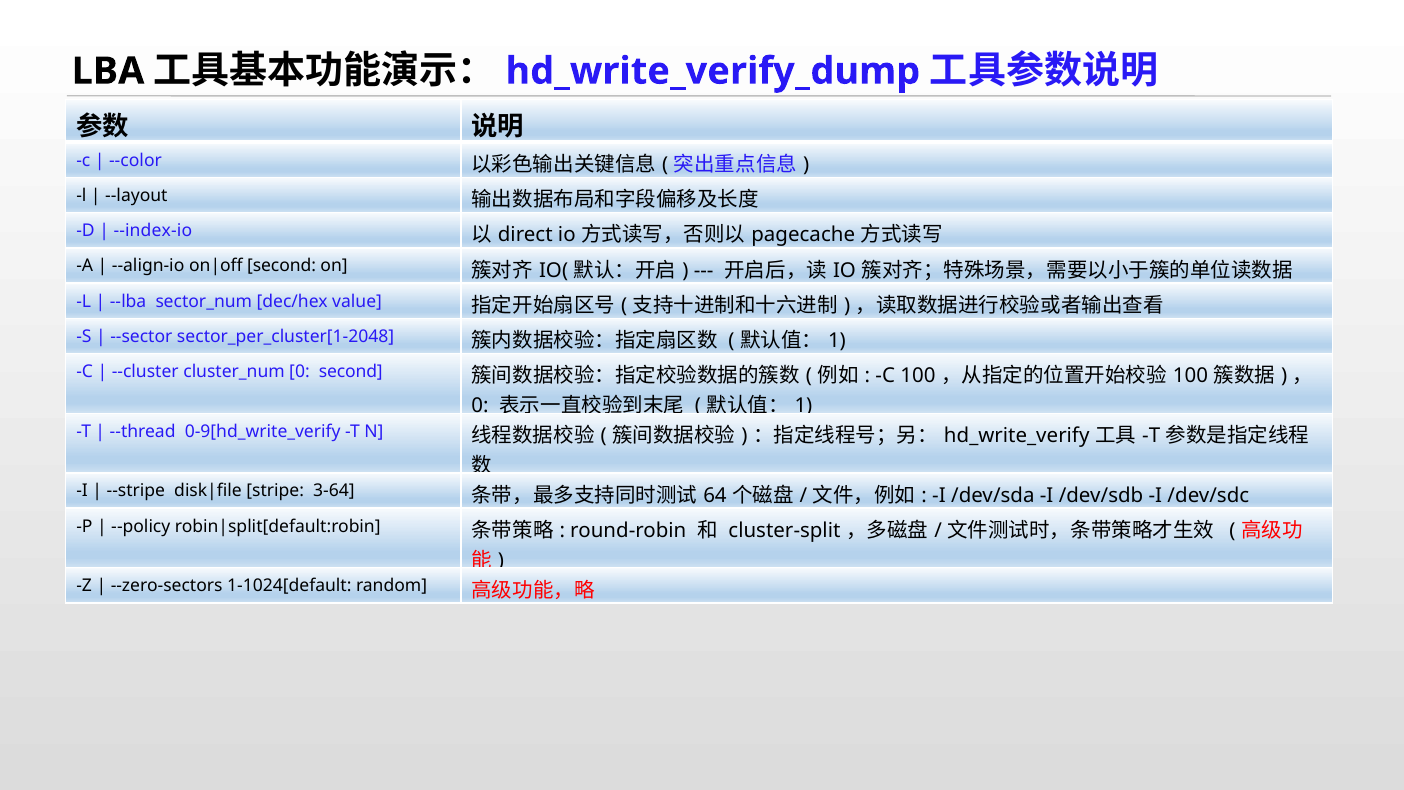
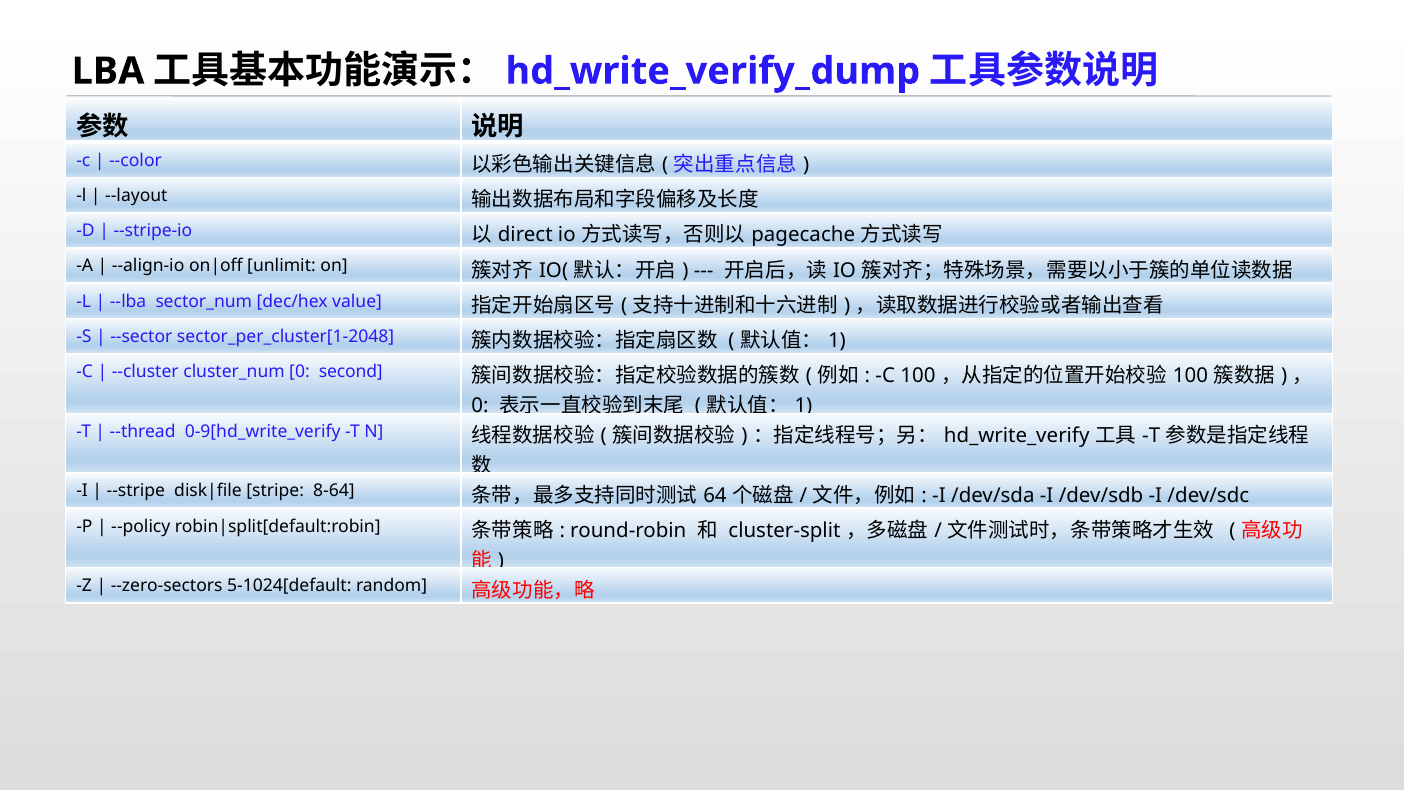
--index-io: --index-io -> --stripe-io
second at (282, 266): second -> unlimit
3-64: 3-64 -> 8-64
1-1024[default: 1-1024[default -> 5-1024[default
